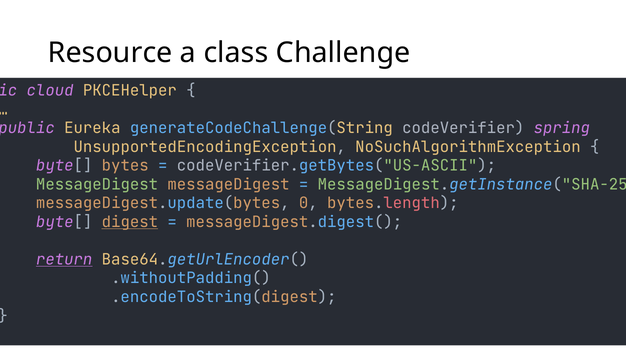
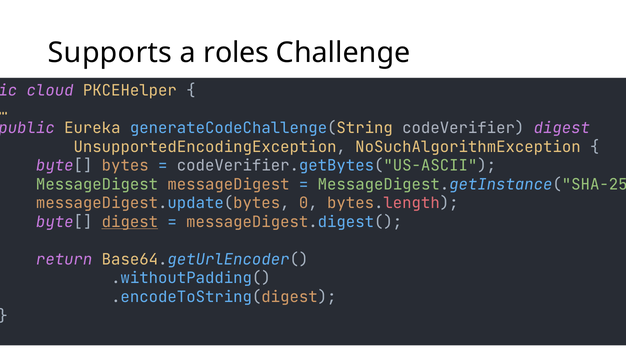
Resource: Resource -> Supports
class: class -> roles
codeVerifier spring: spring -> digest
return at (64, 260) underline: present -> none
